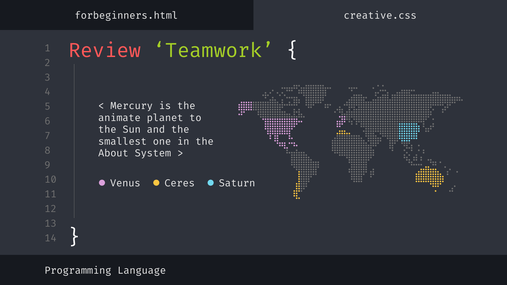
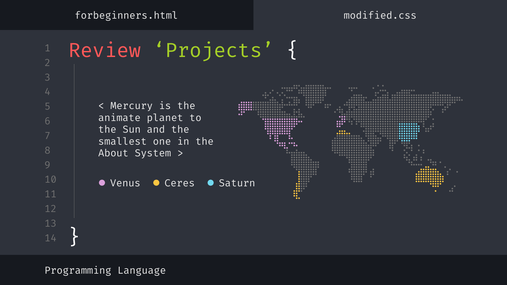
creative.css: creative.css -> modified.css
Teamwork: Teamwork -> Projects
